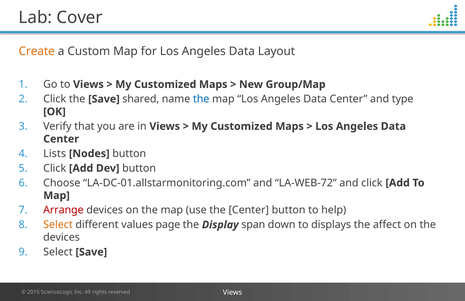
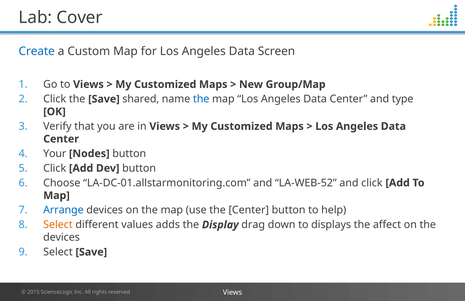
Create colour: orange -> blue
Layout: Layout -> Screen
Lists: Lists -> Your
LA-WEB-72: LA-WEB-72 -> LA-WEB-52
Arrange colour: red -> blue
page: page -> adds
span: span -> drag
